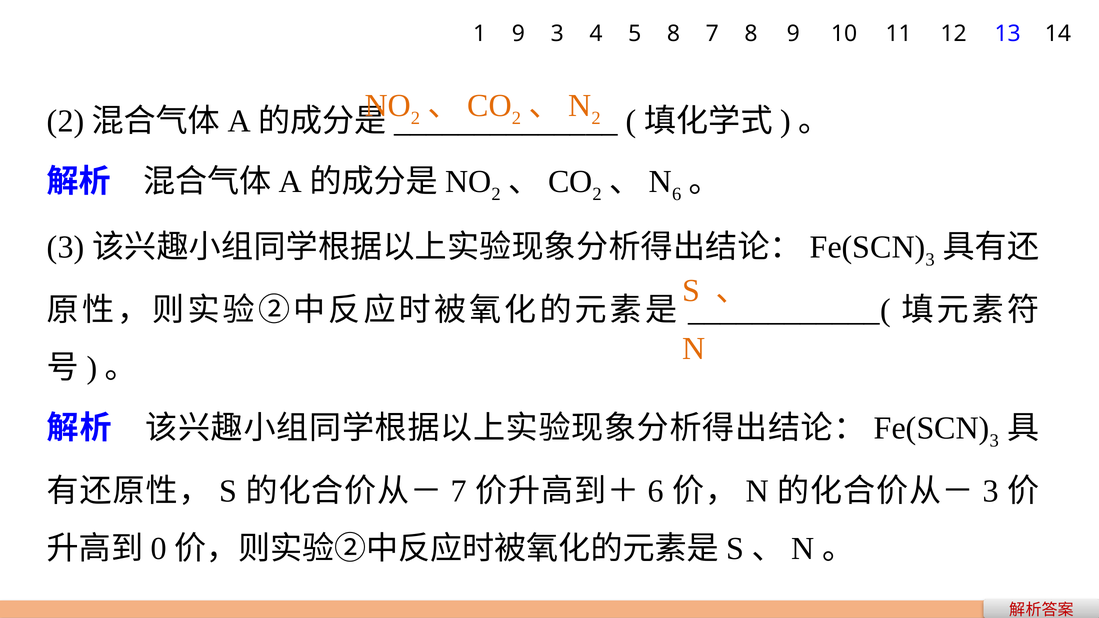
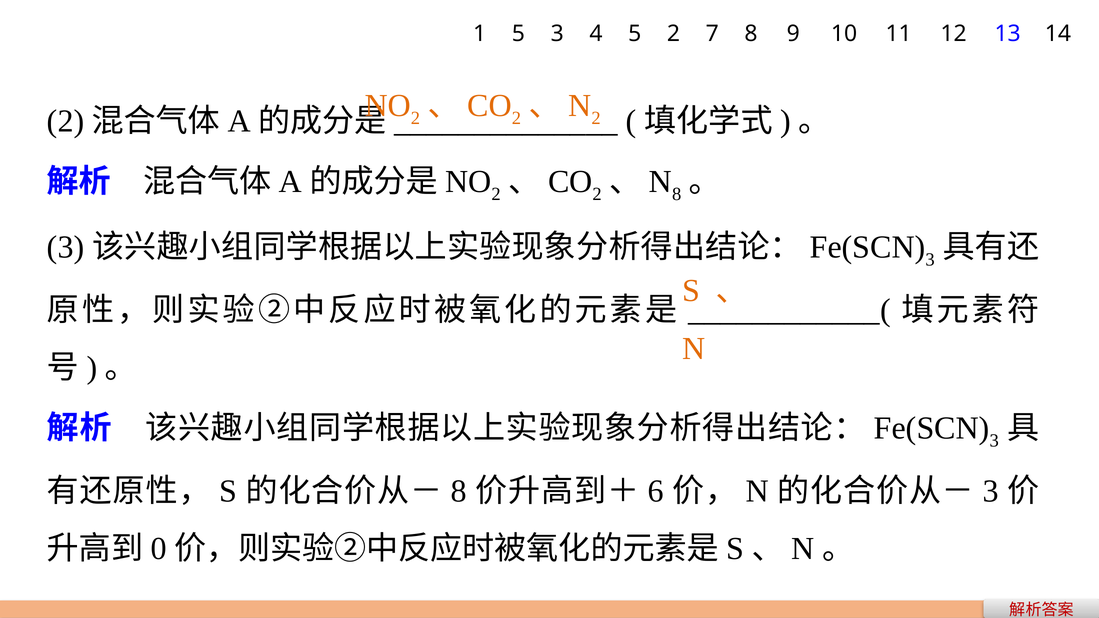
1 9: 9 -> 5
5 8: 8 -> 2
6 at (677, 194): 6 -> 8
7 at (459, 492): 7 -> 8
